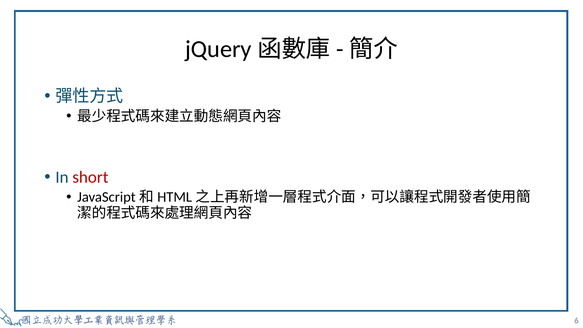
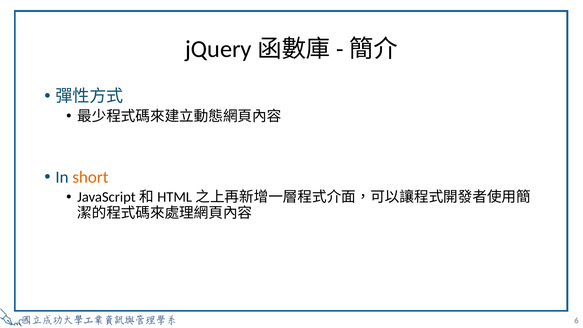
short colour: red -> orange
